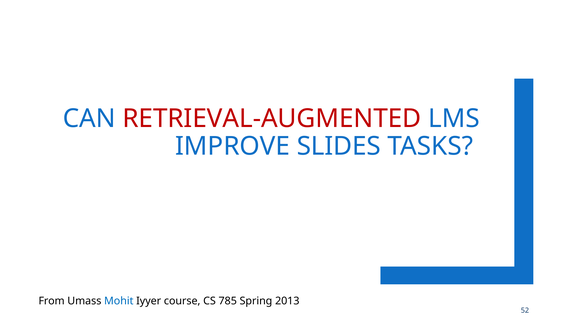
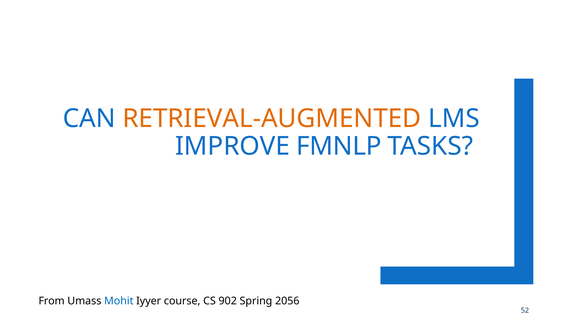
RETRIEVAL-AUGMENTED colour: red -> orange
SLIDES: SLIDES -> FMNLP
785: 785 -> 902
2013: 2013 -> 2056
